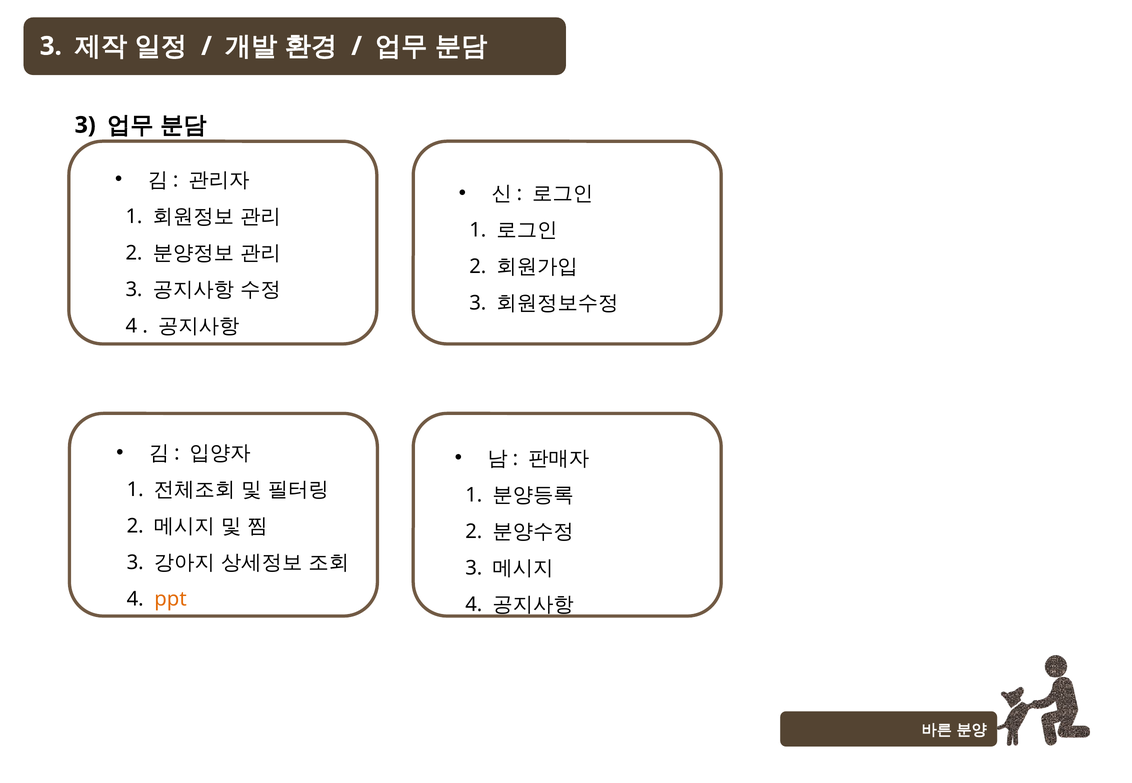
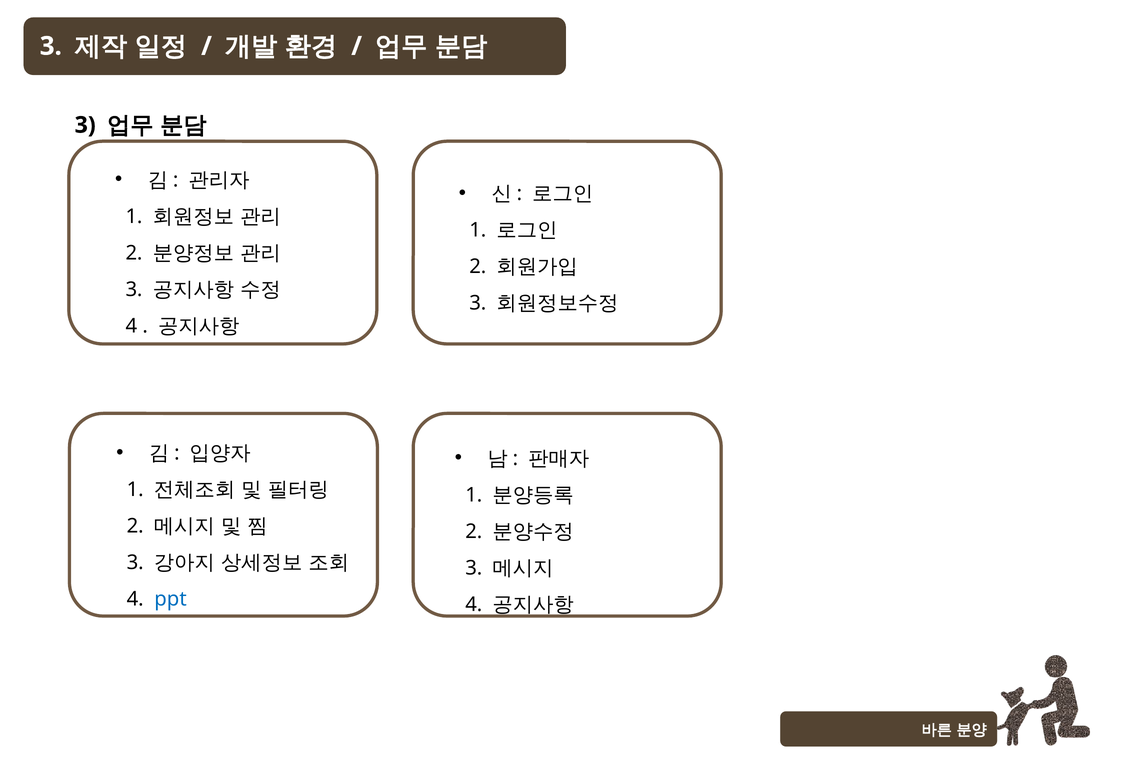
ppt colour: orange -> blue
